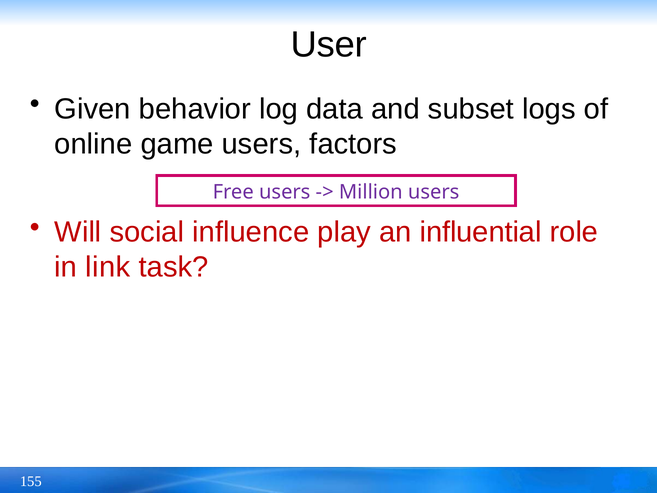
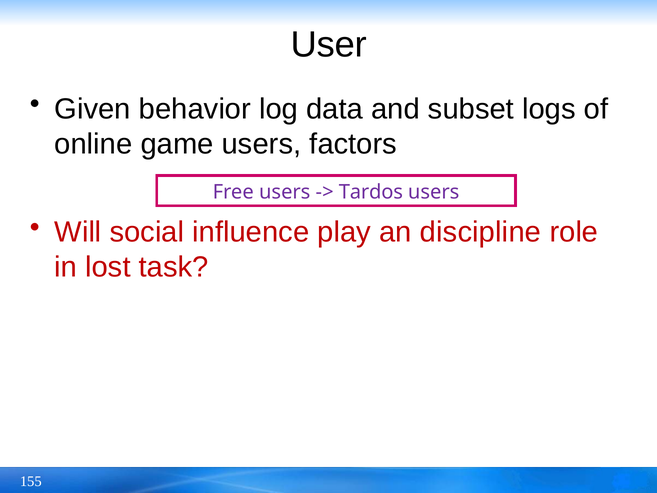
Million: Million -> Tardos
influential: influential -> discipline
link: link -> lost
